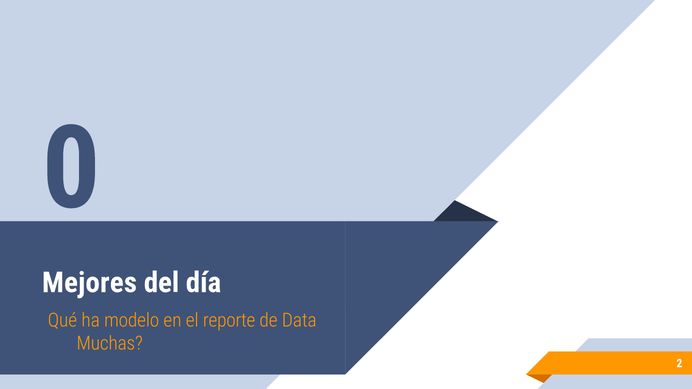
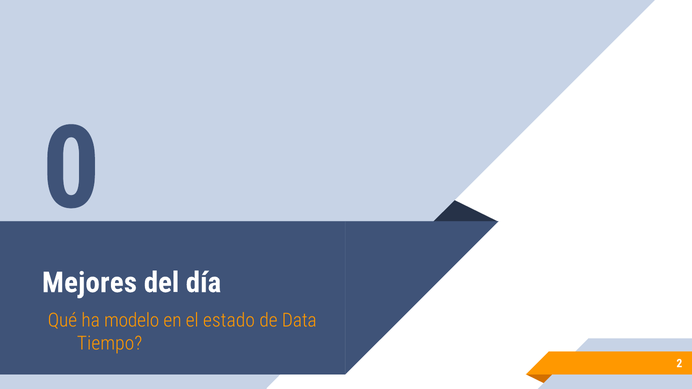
reporte: reporte -> estado
Muchas: Muchas -> Tiempo
